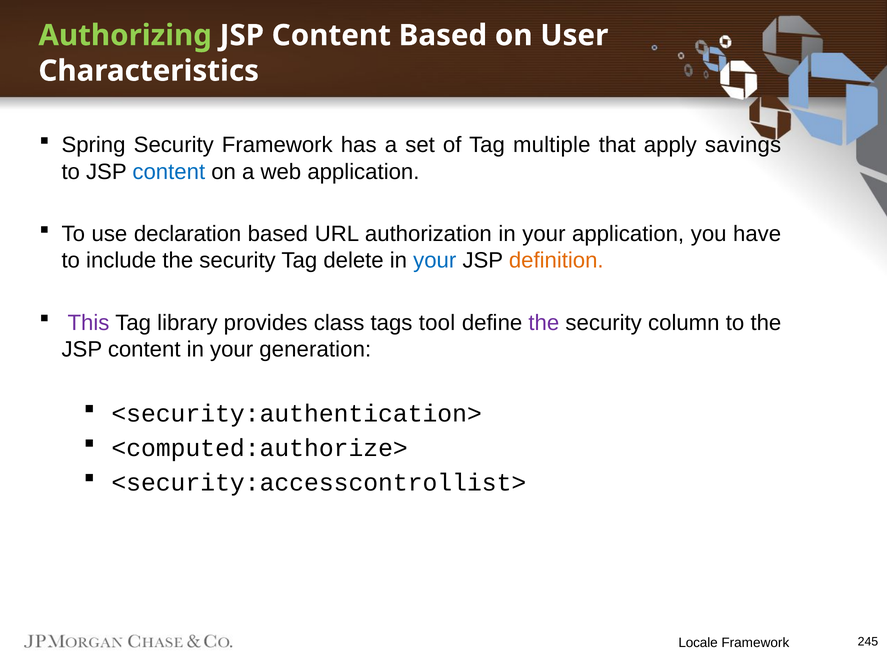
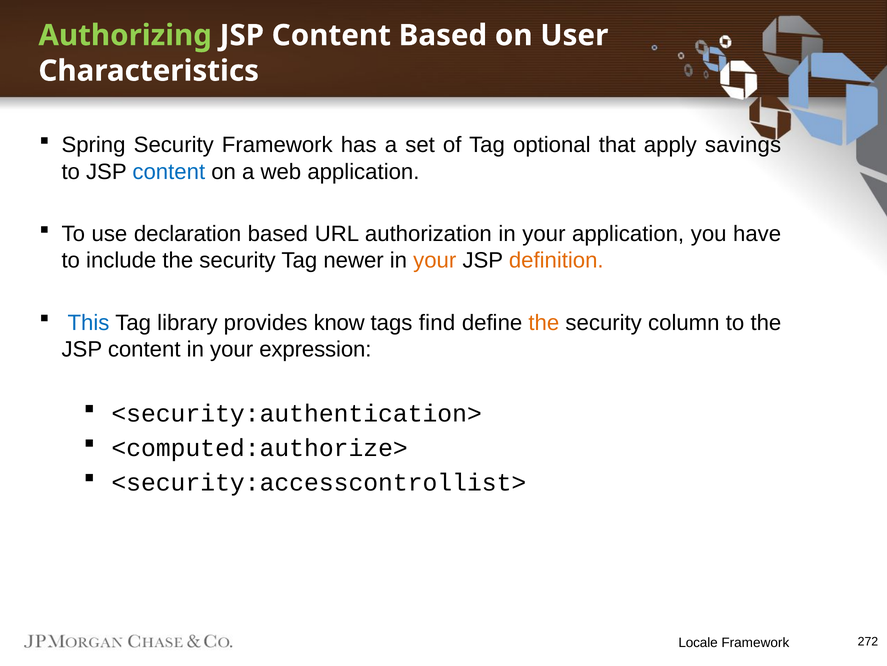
multiple: multiple -> optional
delete: delete -> newer
your at (435, 260) colour: blue -> orange
This colour: purple -> blue
class: class -> know
tool: tool -> find
the at (544, 322) colour: purple -> orange
generation: generation -> expression
245: 245 -> 272
